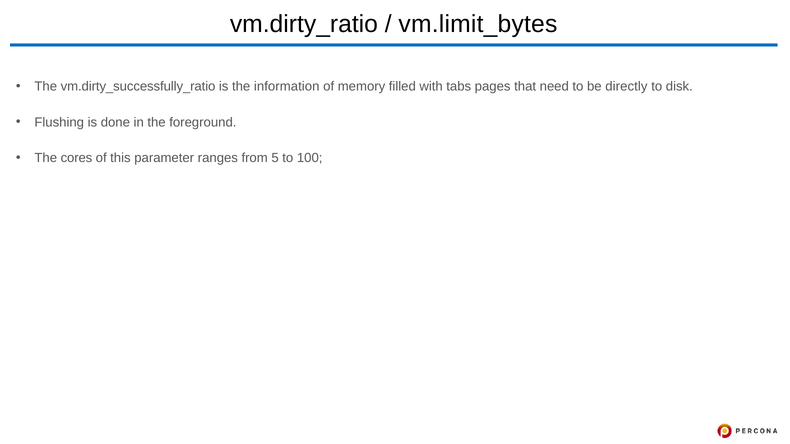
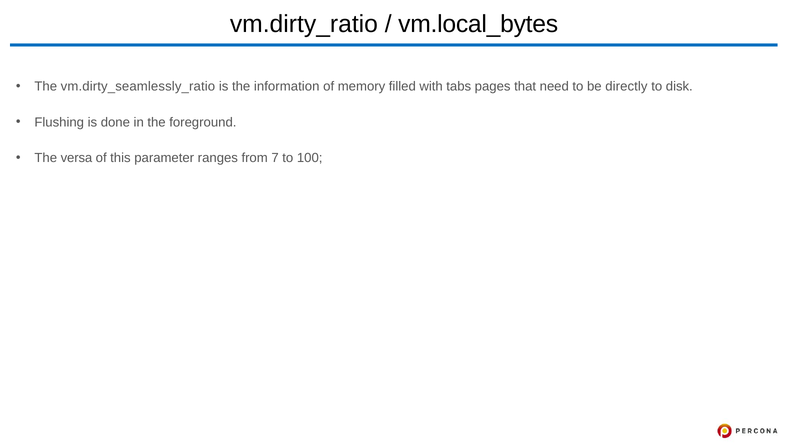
vm.limit_bytes: vm.limit_bytes -> vm.local_bytes
vm.dirty_successfully_ratio: vm.dirty_successfully_ratio -> vm.dirty_seamlessly_ratio
cores: cores -> versa
5: 5 -> 7
